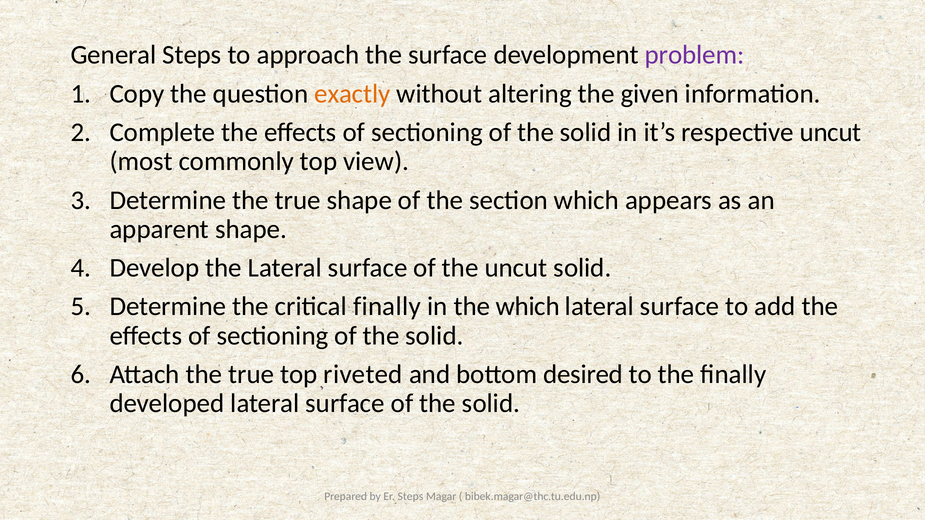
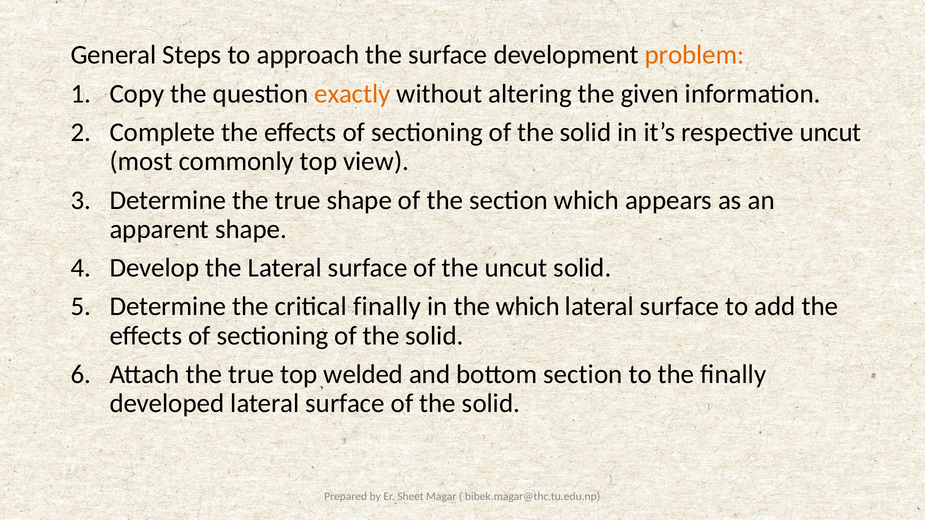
problem colour: purple -> orange
riveted: riveted -> welded
bottom desired: desired -> section
Er Steps: Steps -> Sheet
